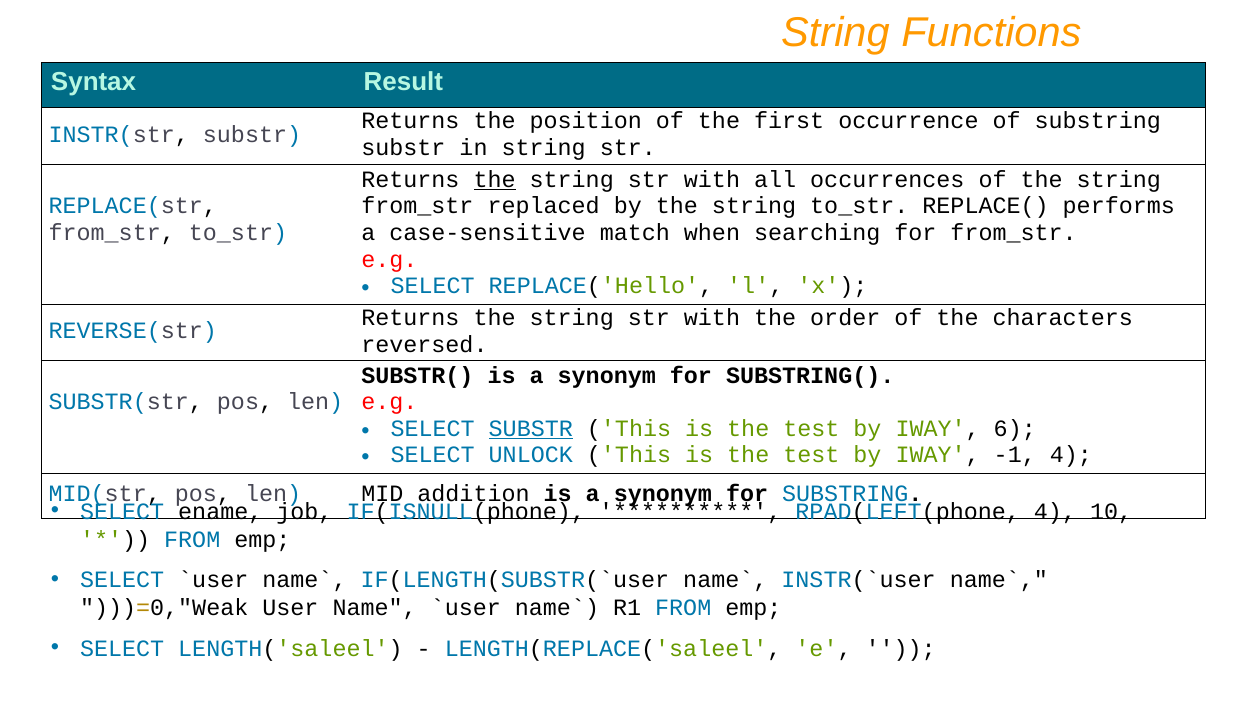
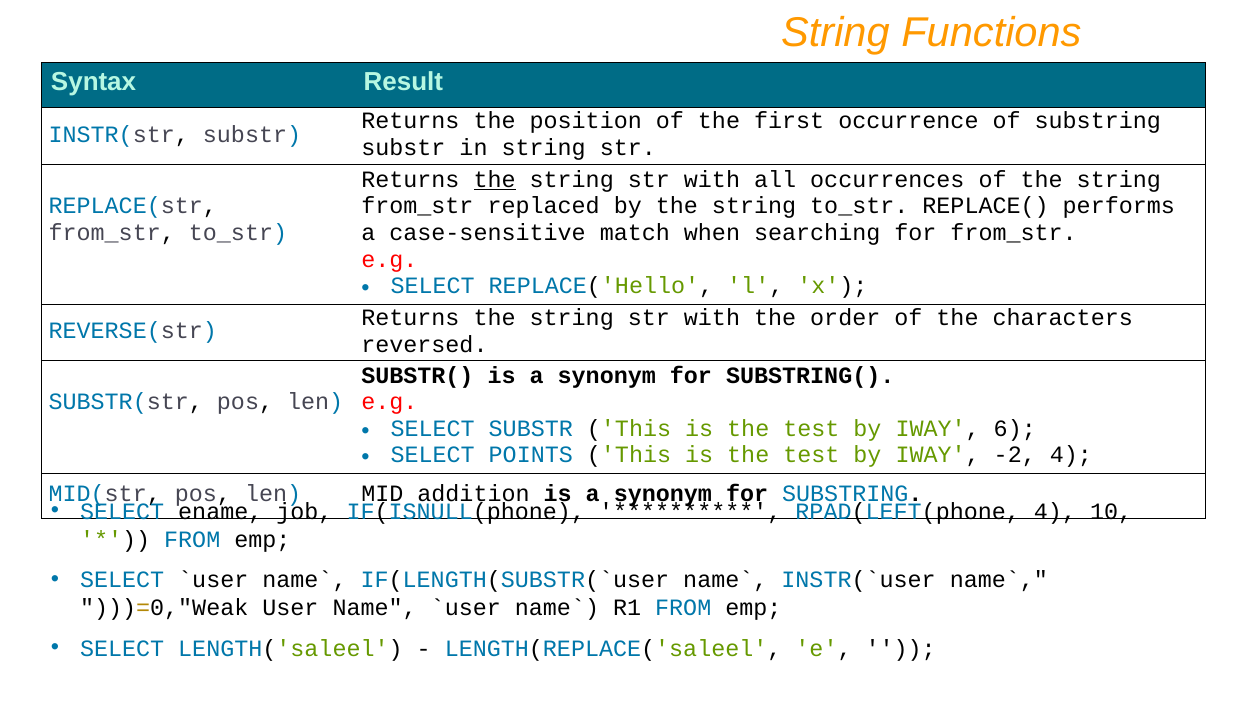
SUBSTR at (531, 428) underline: present -> none
UNLOCK: UNLOCK -> POINTS
-1: -1 -> -2
